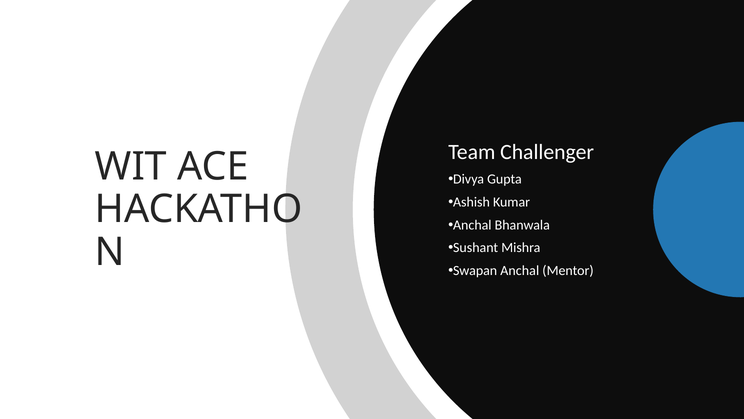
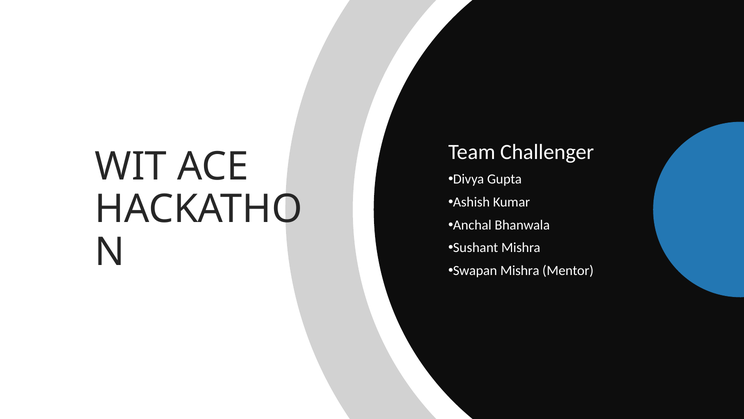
Swapan Anchal: Anchal -> Mishra
